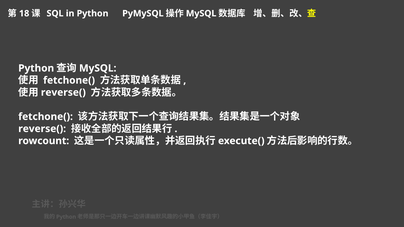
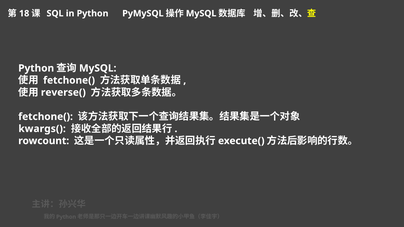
reverse( at (42, 129): reverse( -> kwargs(
